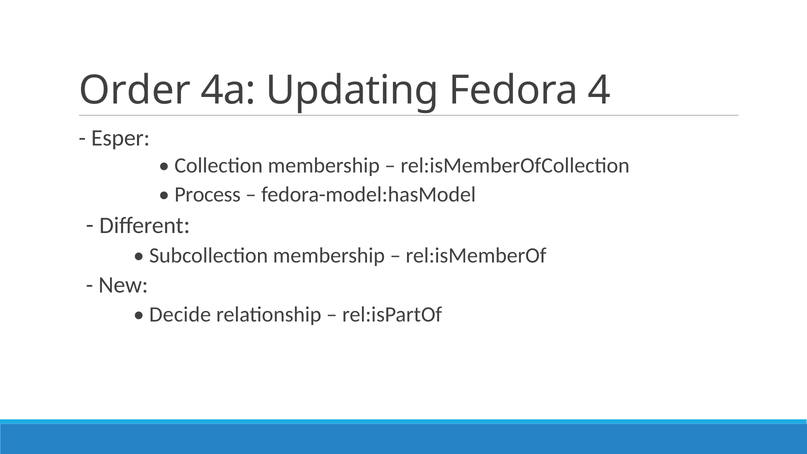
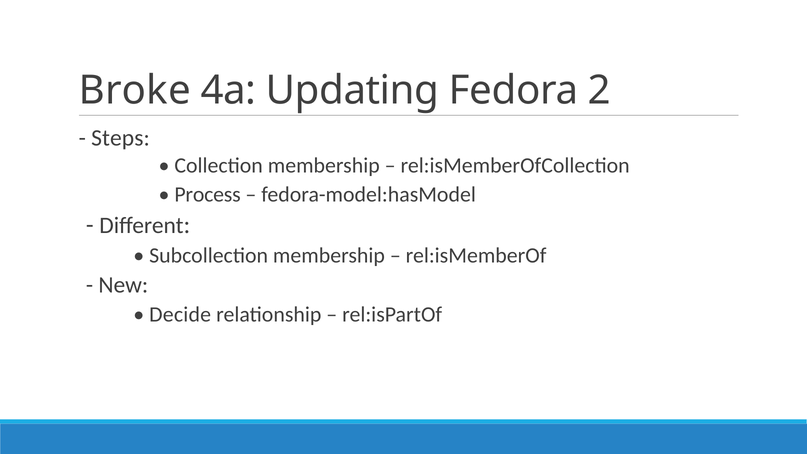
Order: Order -> Broke
4: 4 -> 2
Esper: Esper -> Steps
